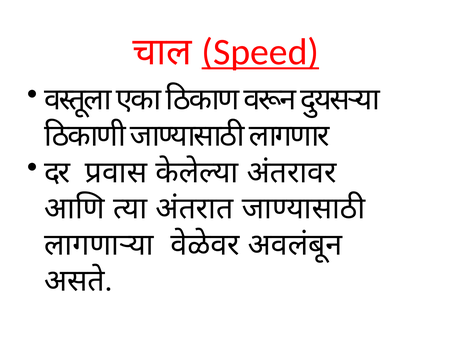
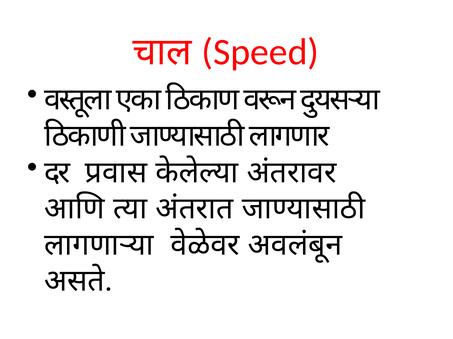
Speed underline: present -> none
